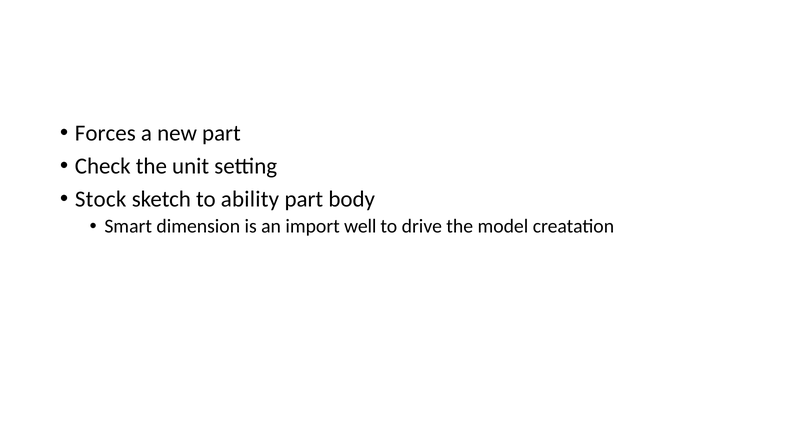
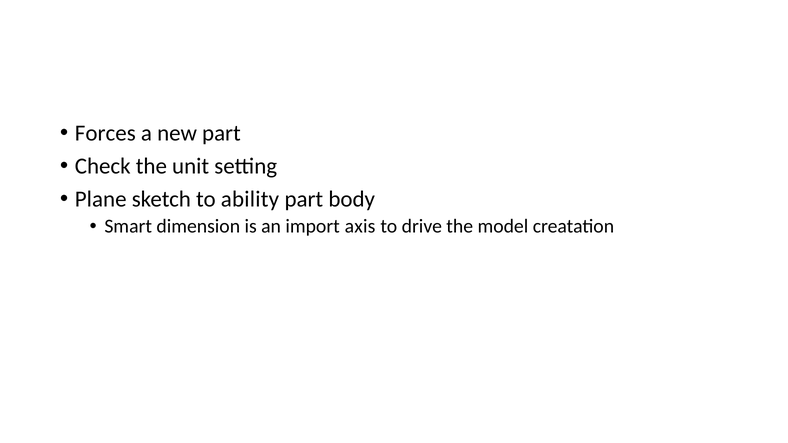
Stock: Stock -> Plane
well: well -> axis
